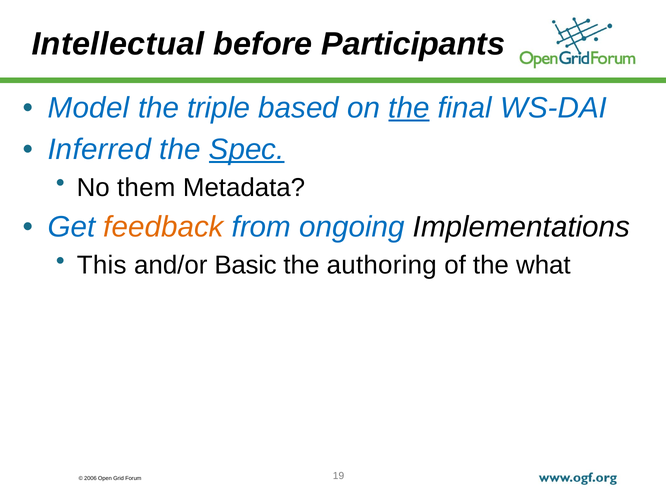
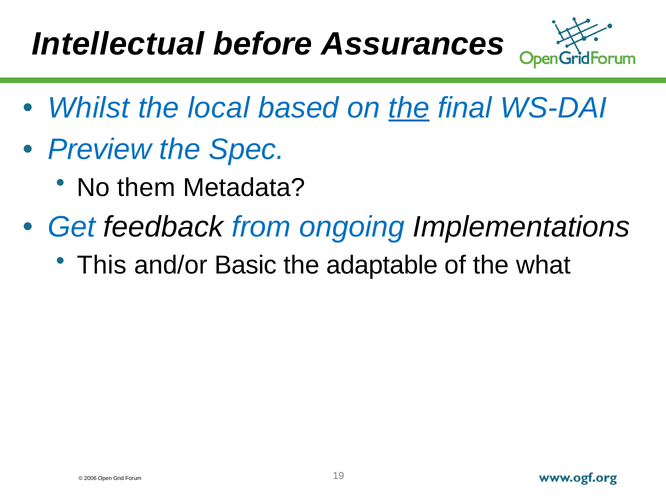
Participants: Participants -> Assurances
Model: Model -> Whilst
triple: triple -> local
Inferred: Inferred -> Preview
Spec underline: present -> none
feedback colour: orange -> black
authoring: authoring -> adaptable
